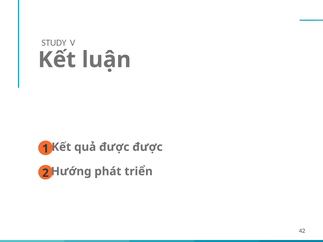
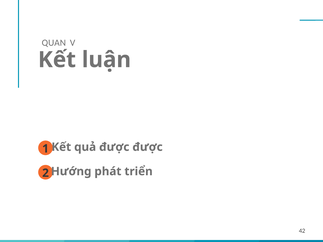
STUDY: STUDY -> QUAN
